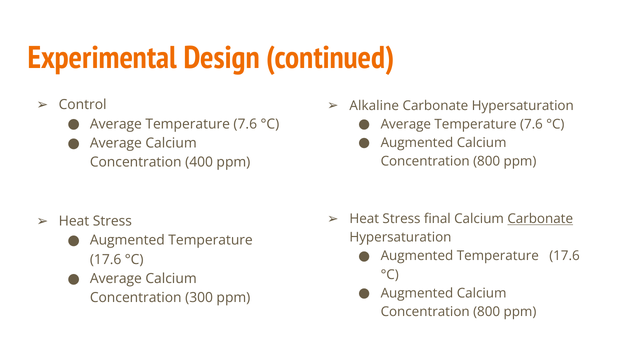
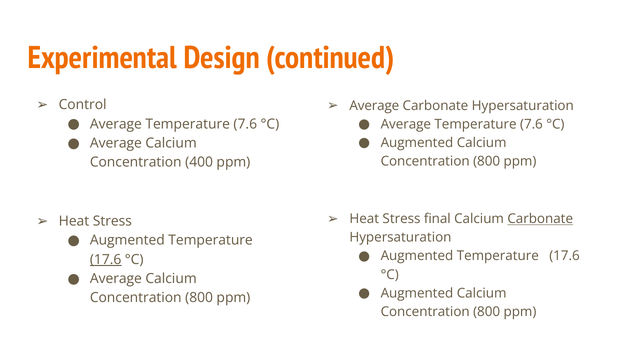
Alkaline at (374, 106): Alkaline -> Average
17.6 at (106, 259) underline: none -> present
300 at (199, 298): 300 -> 800
